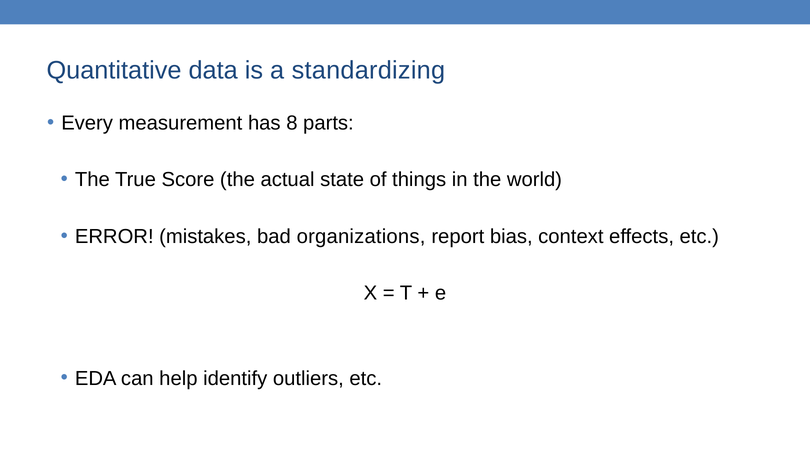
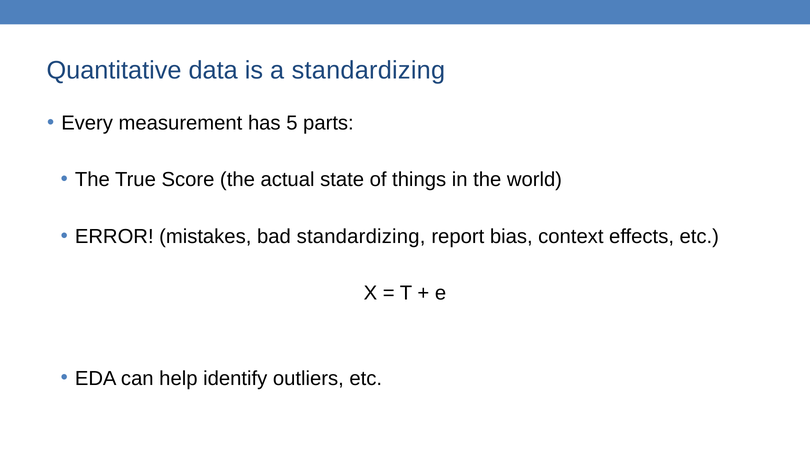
8: 8 -> 5
bad organizations: organizations -> standardizing
